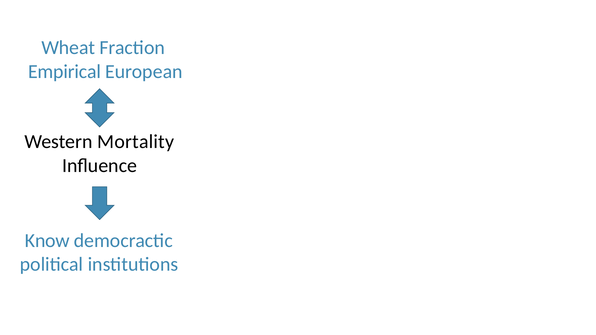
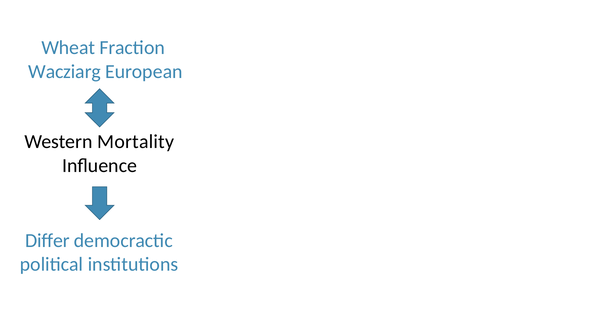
Empirical: Empirical -> Wacziarg
Know: Know -> Differ
